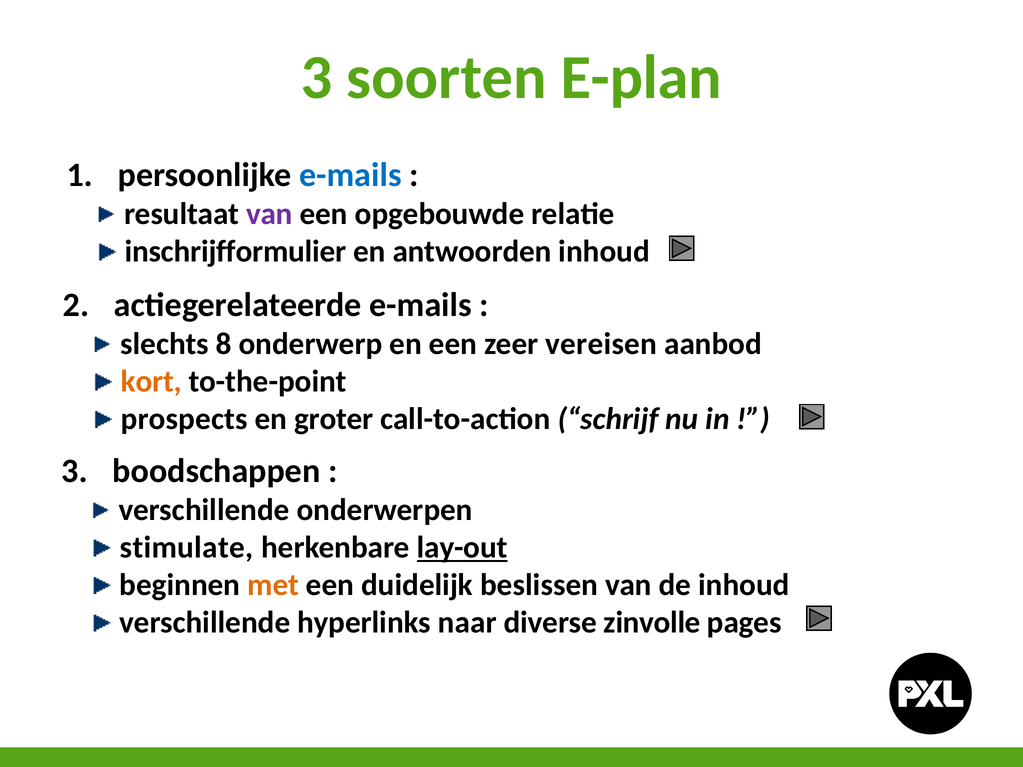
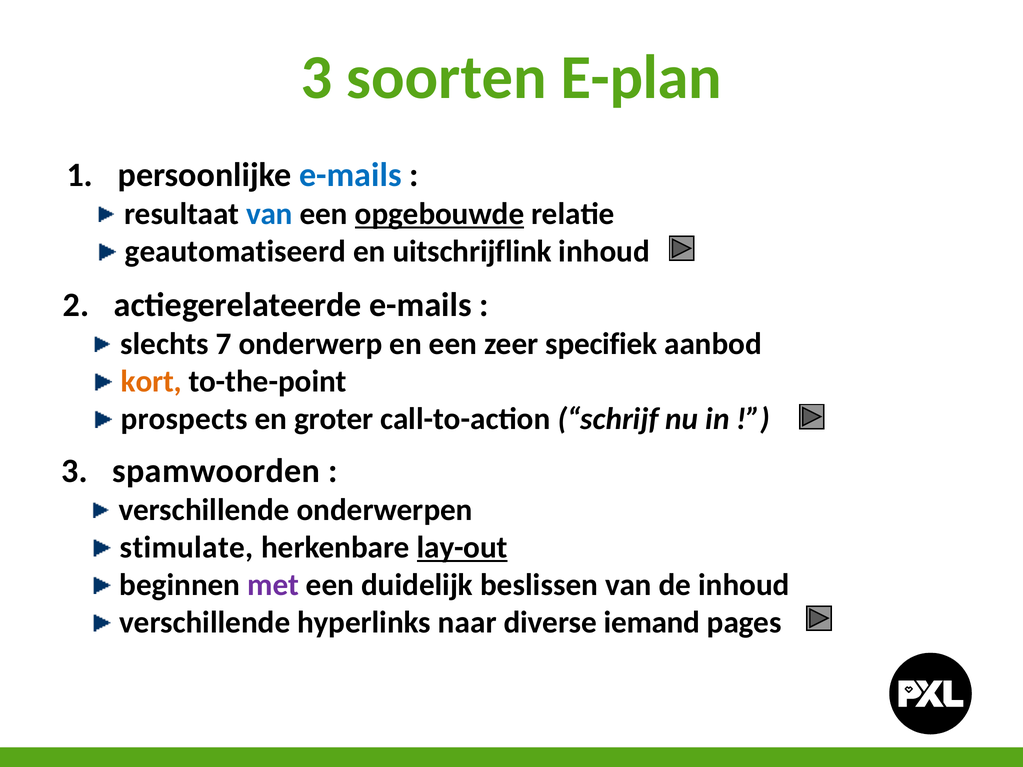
van at (269, 214) colour: purple -> blue
opgebouwde underline: none -> present
inschrijfformulier: inschrijfformulier -> geautomatiseerd
antwoorden: antwoorden -> uitschrijflink
8: 8 -> 7
vereisen: vereisen -> specifiek
boodschappen: boodschappen -> spamwoorden
met colour: orange -> purple
zinvolle: zinvolle -> iemand
